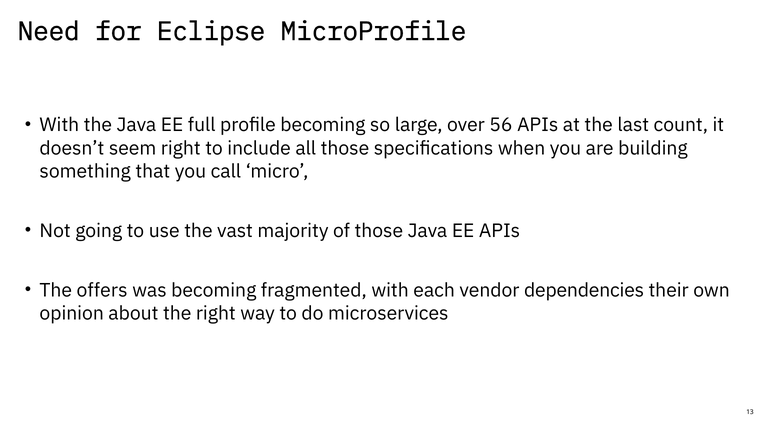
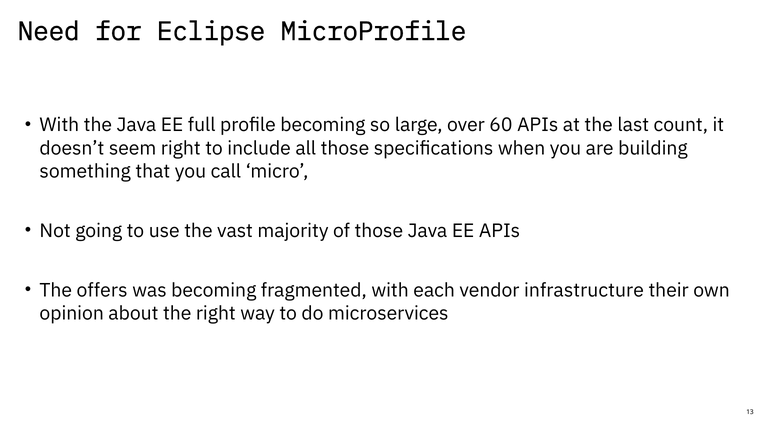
56: 56 -> 60
dependencies: dependencies -> infrastructure
